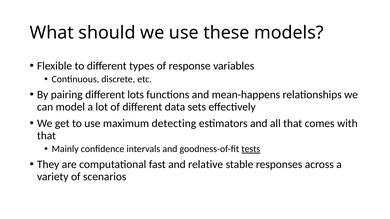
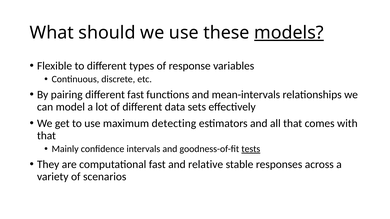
models underline: none -> present
different lots: lots -> fast
mean-happens: mean-happens -> mean-intervals
